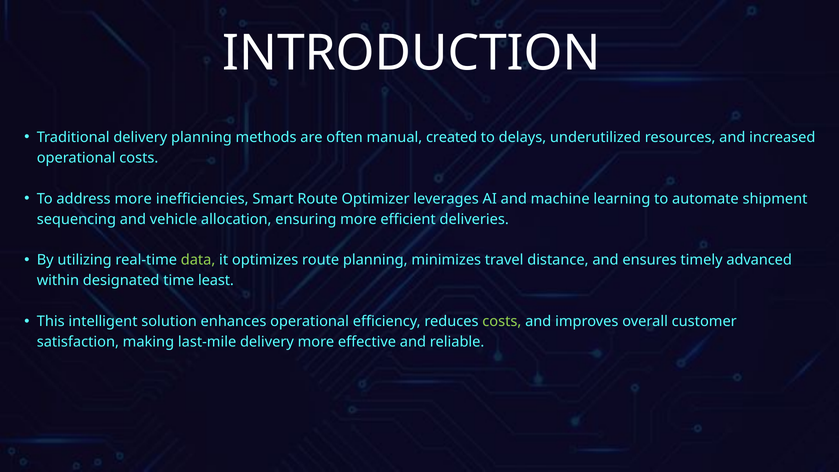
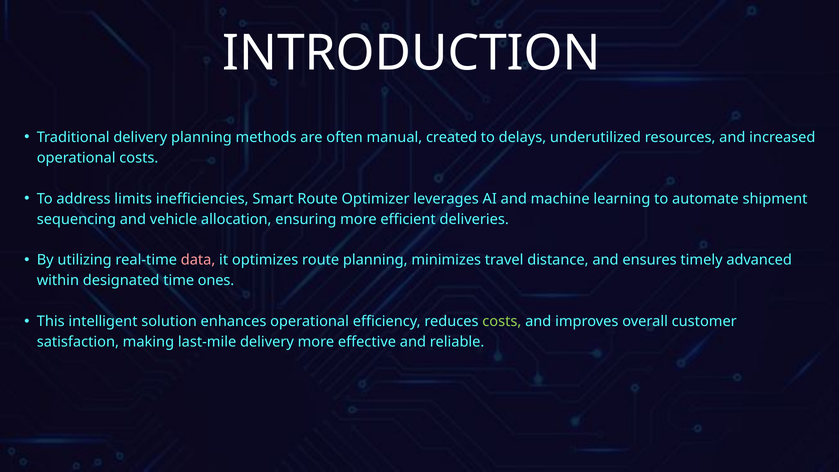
address more: more -> limits
data colour: light green -> pink
least: least -> ones
